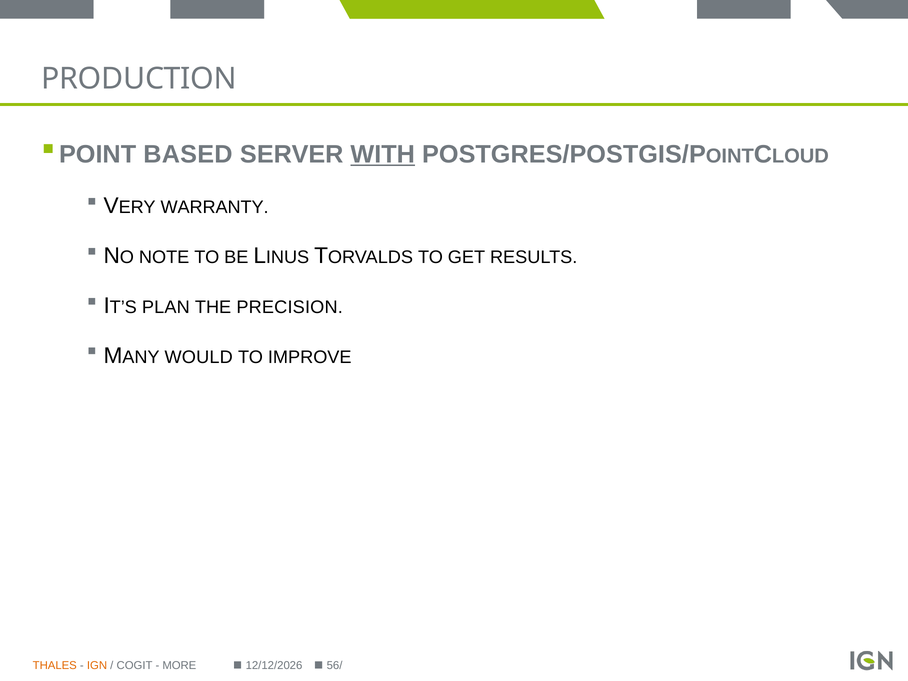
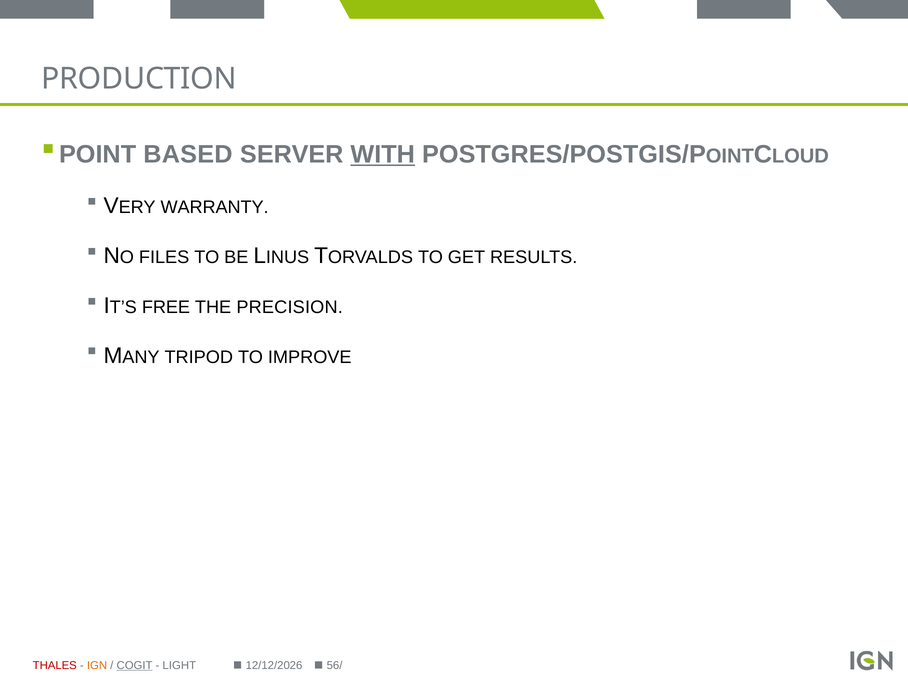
NOTE: NOTE -> FILES
PLAN: PLAN -> FREE
WOULD: WOULD -> TRIPOD
THALES colour: orange -> red
COGIT underline: none -> present
MORE: MORE -> LIGHT
